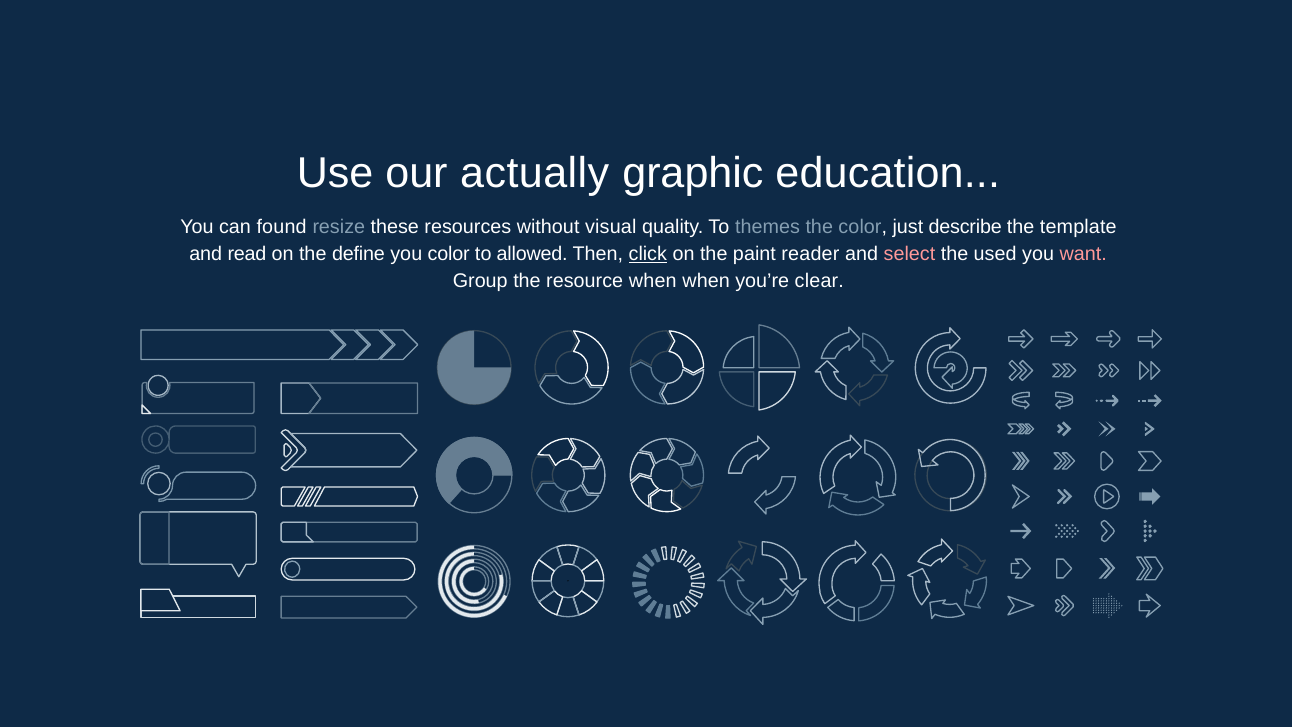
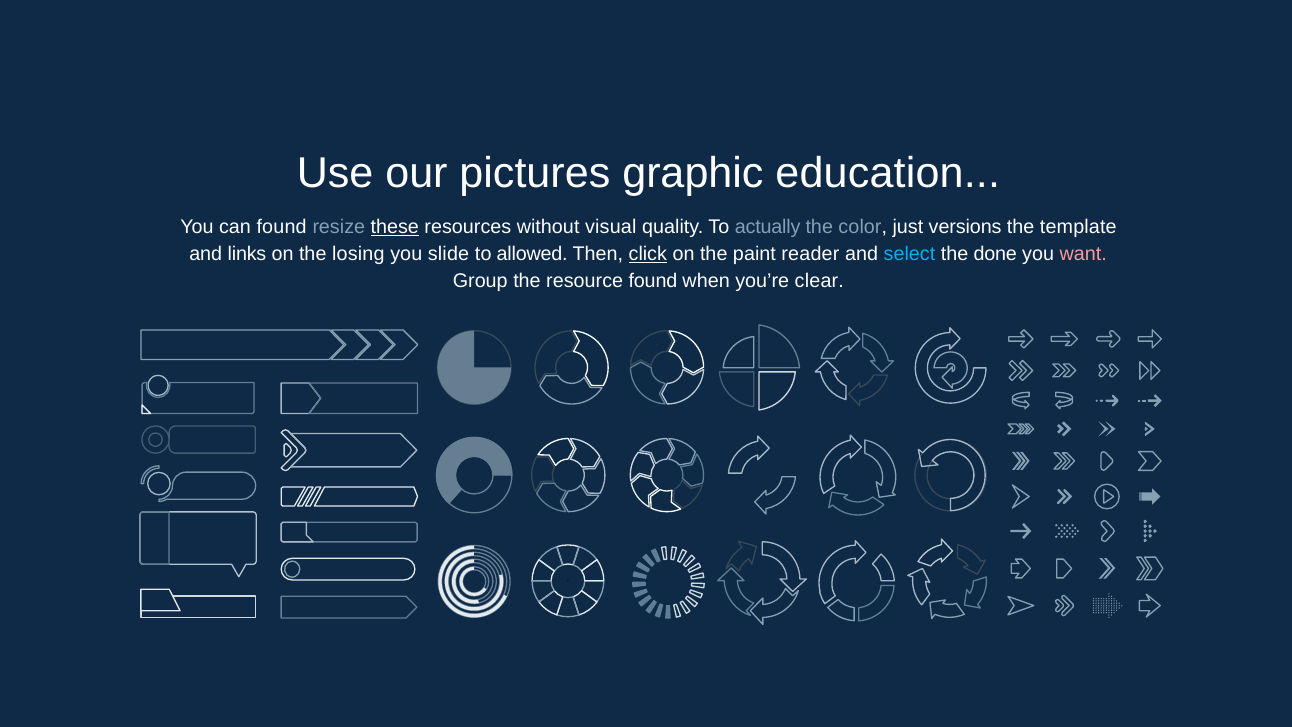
actually: actually -> pictures
these underline: none -> present
themes: themes -> actually
describe: describe -> versions
read: read -> links
define: define -> losing
you color: color -> slide
select colour: pink -> light blue
used: used -> done
resource when: when -> found
